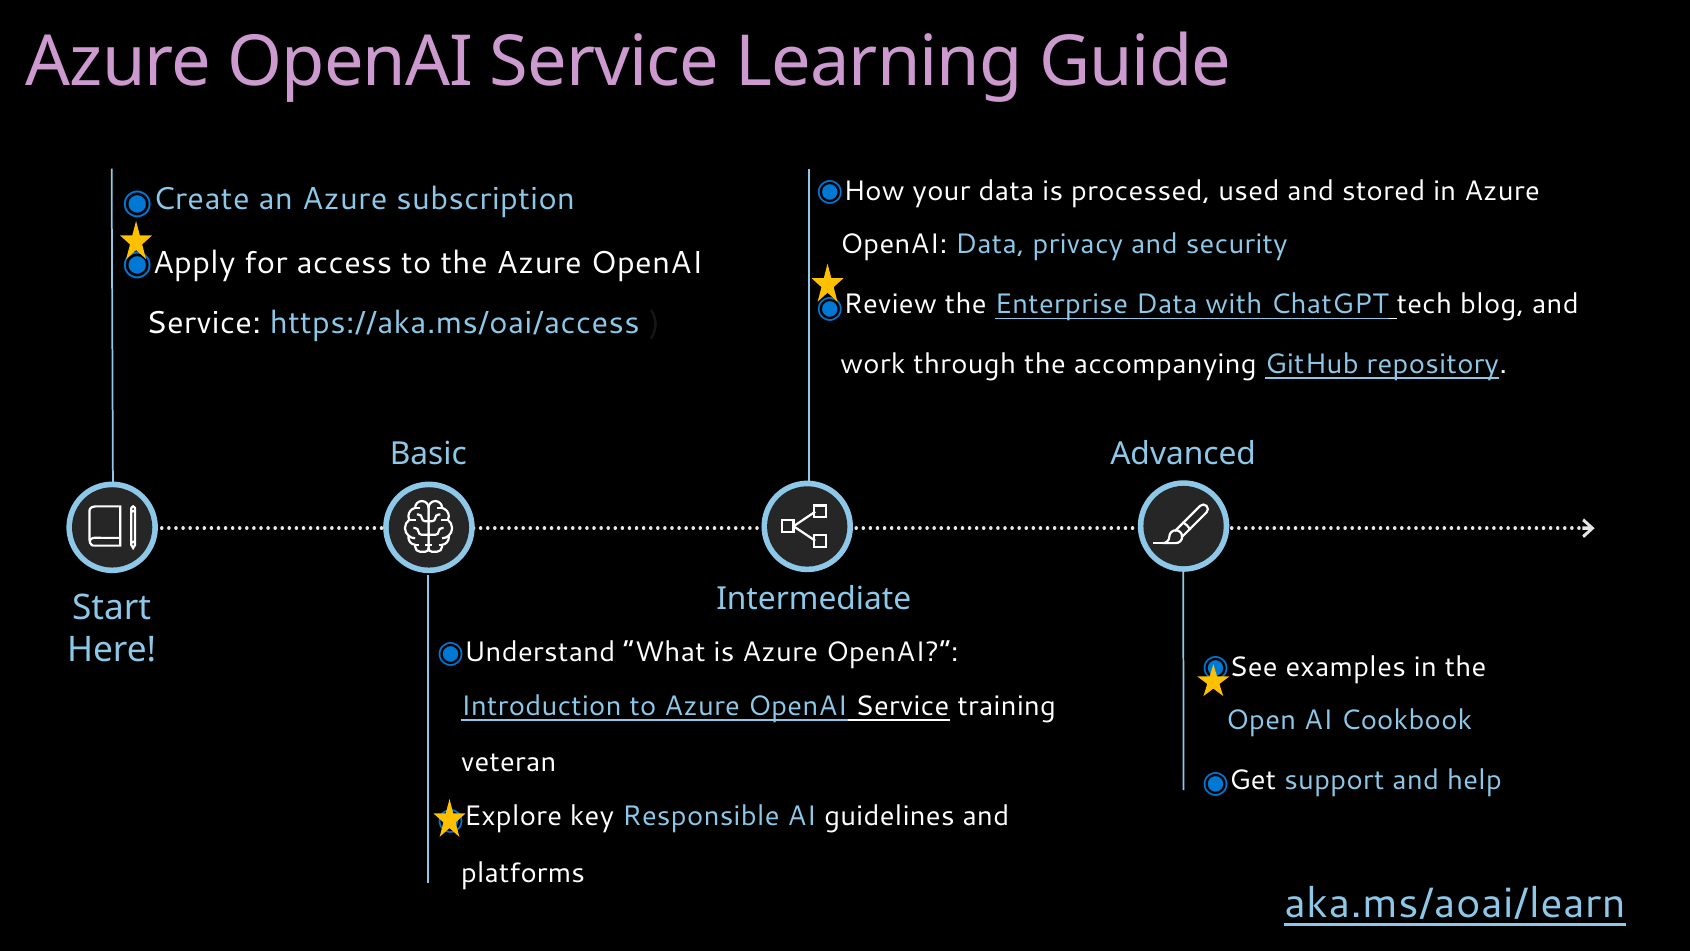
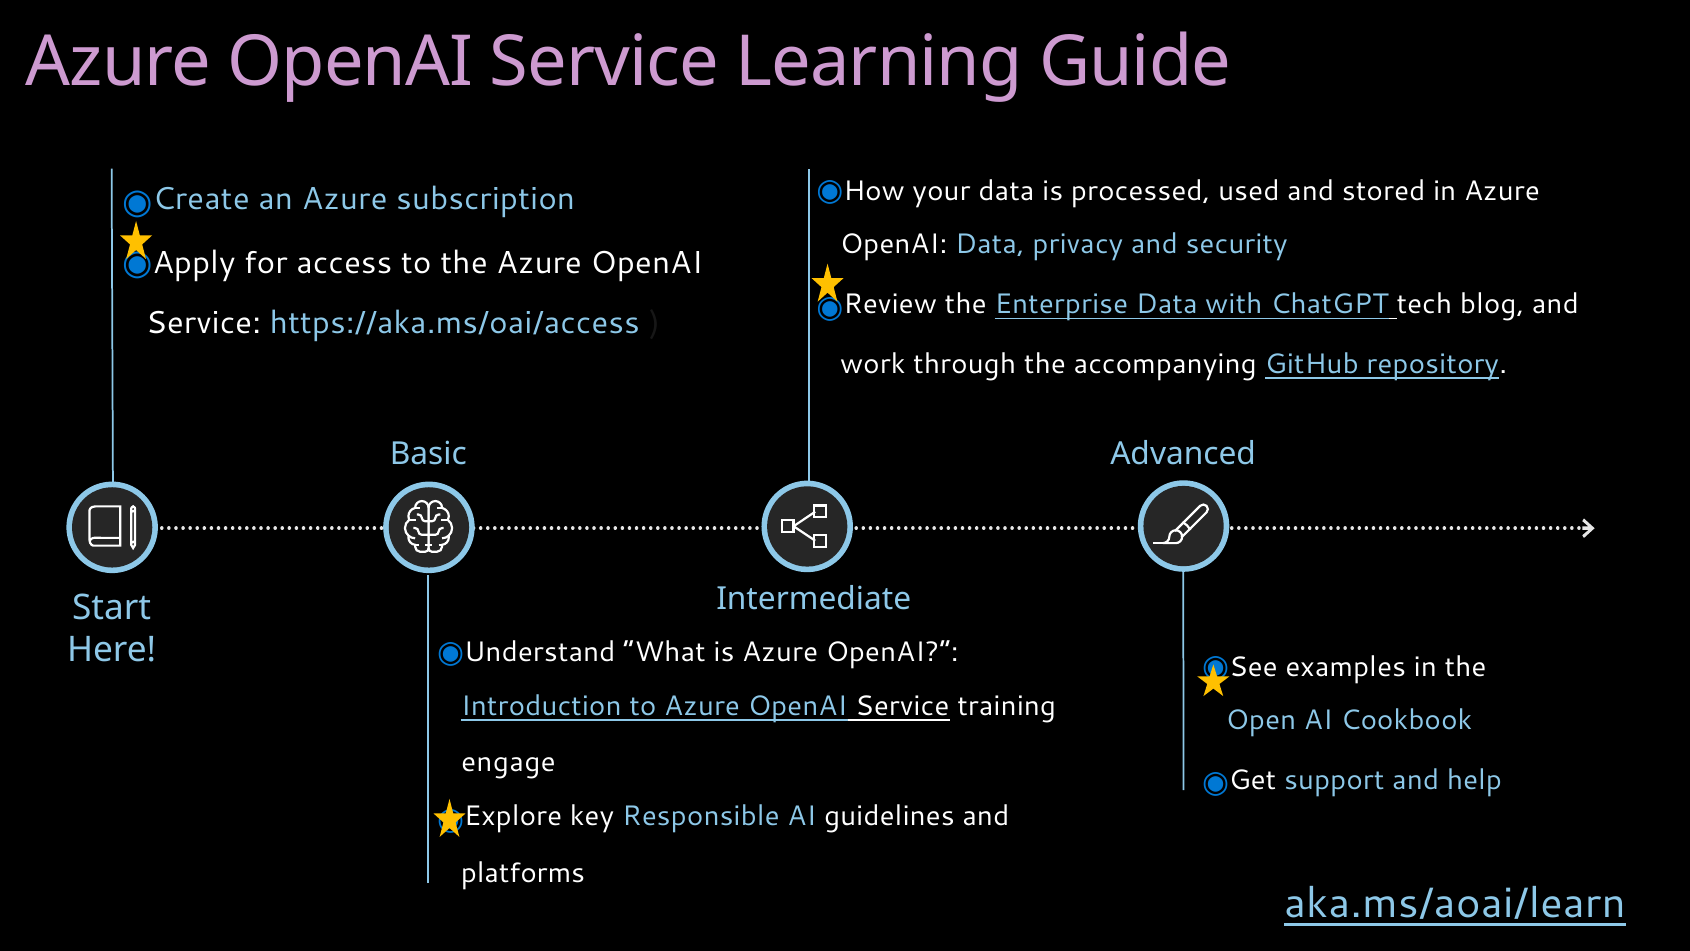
veteran: veteran -> engage
